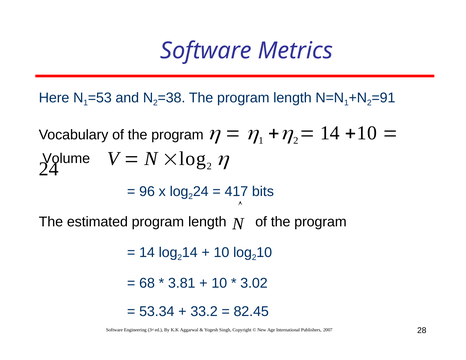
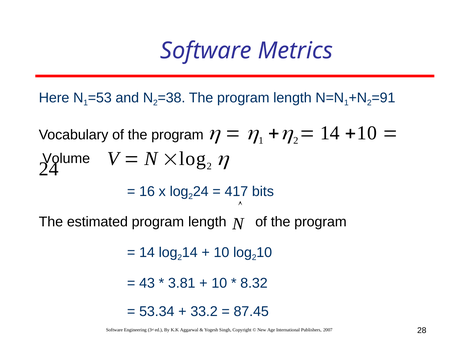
96: 96 -> 16
68: 68 -> 43
3.02: 3.02 -> 8.32
82.45: 82.45 -> 87.45
